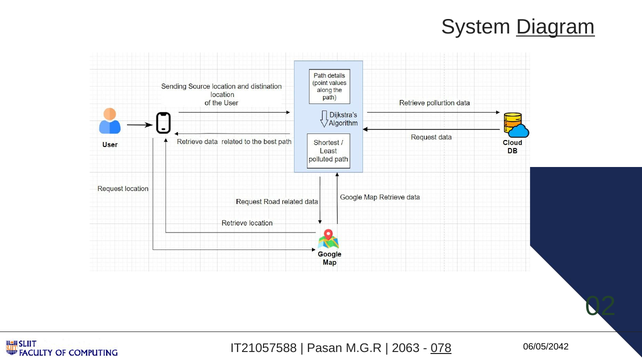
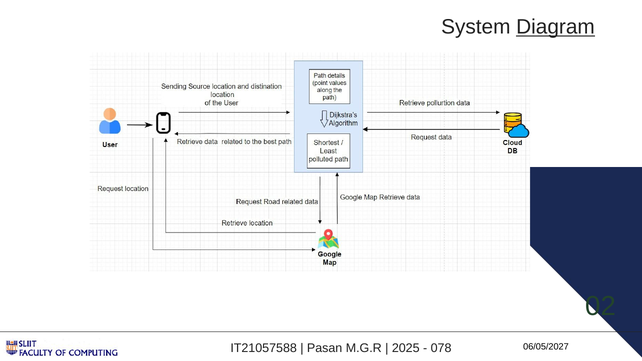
2063: 2063 -> 2025
078 underline: present -> none
06/05/2042: 06/05/2042 -> 06/05/2027
